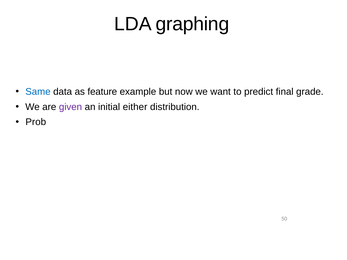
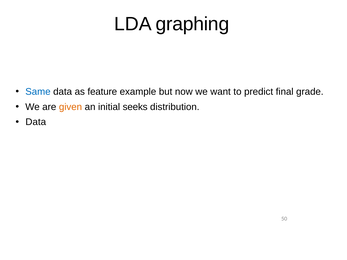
given colour: purple -> orange
either: either -> seeks
Prob at (36, 122): Prob -> Data
